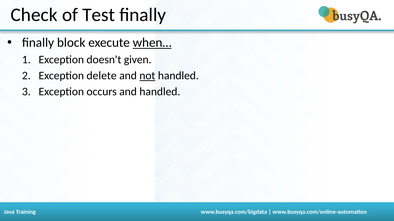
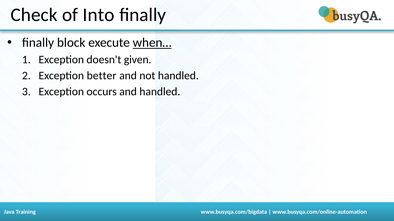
Test: Test -> Into
delete: delete -> better
not underline: present -> none
